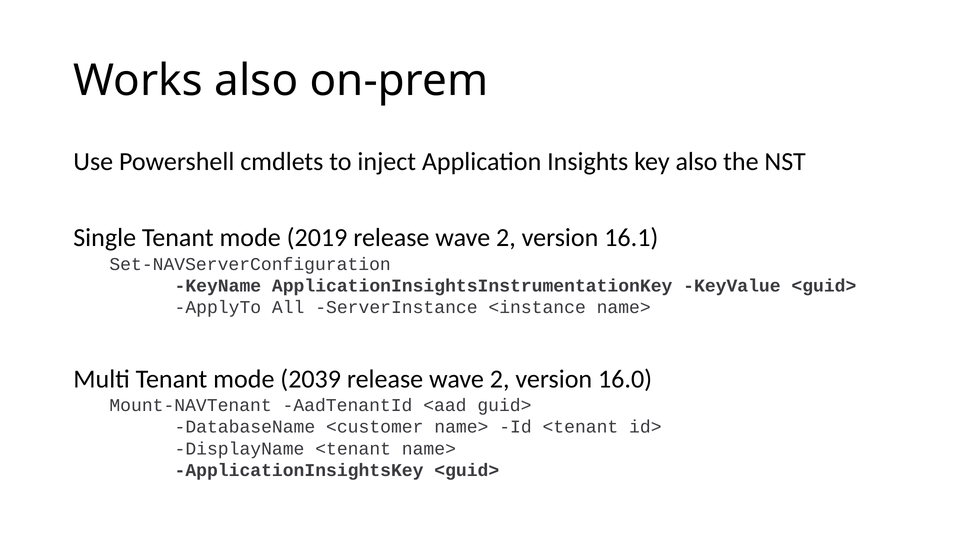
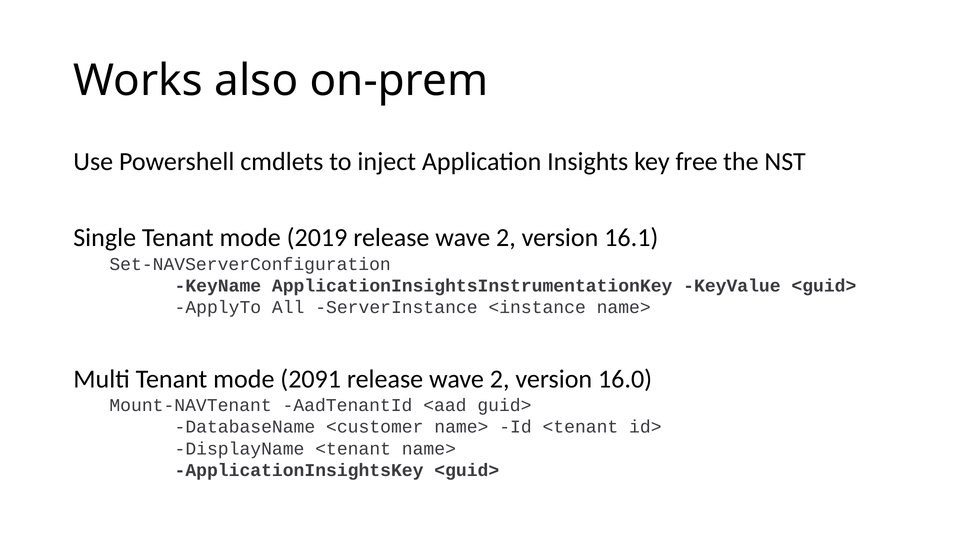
key also: also -> free
2039: 2039 -> 2091
